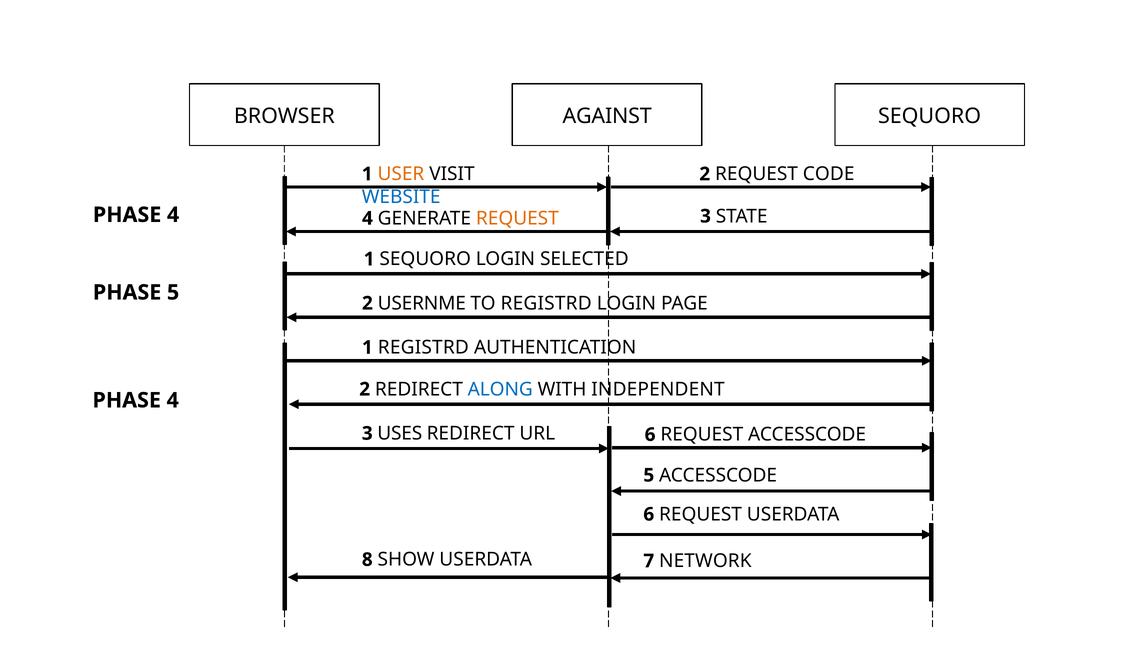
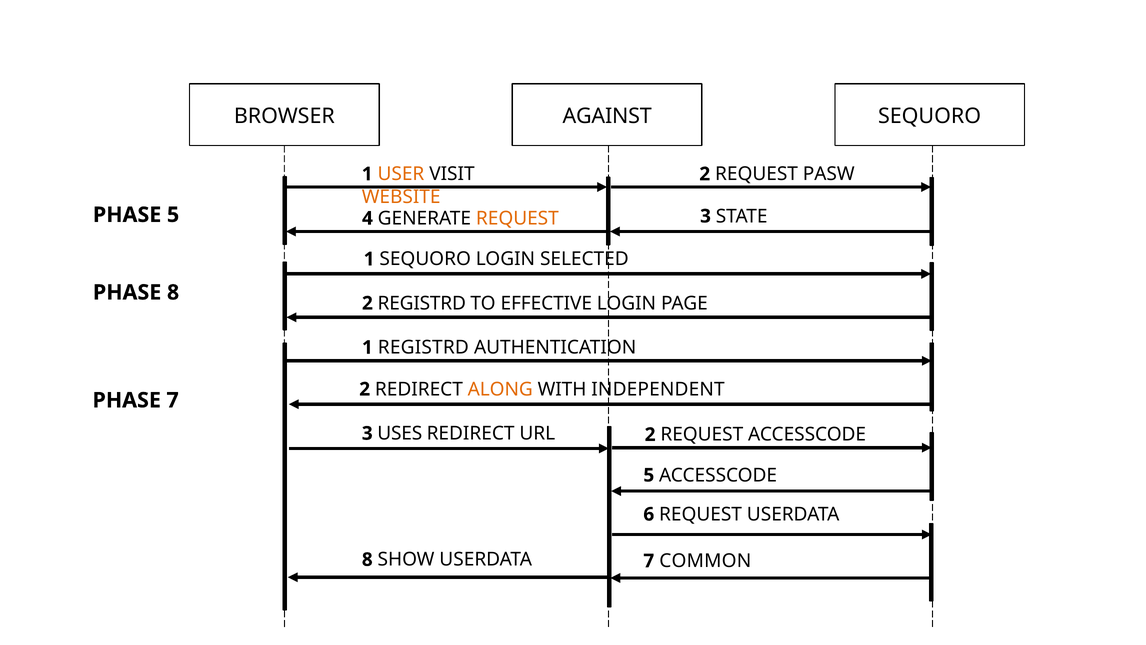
CODE: CODE -> PASW
WEBSITE colour: blue -> orange
4 at (173, 215): 4 -> 5
PHASE 5: 5 -> 8
2 USERNME: USERNME -> REGISTRD
TO REGISTRD: REGISTRD -> EFFECTIVE
ALONG colour: blue -> orange
4 at (173, 400): 4 -> 7
URL 6: 6 -> 2
NETWORK: NETWORK -> COMMON
